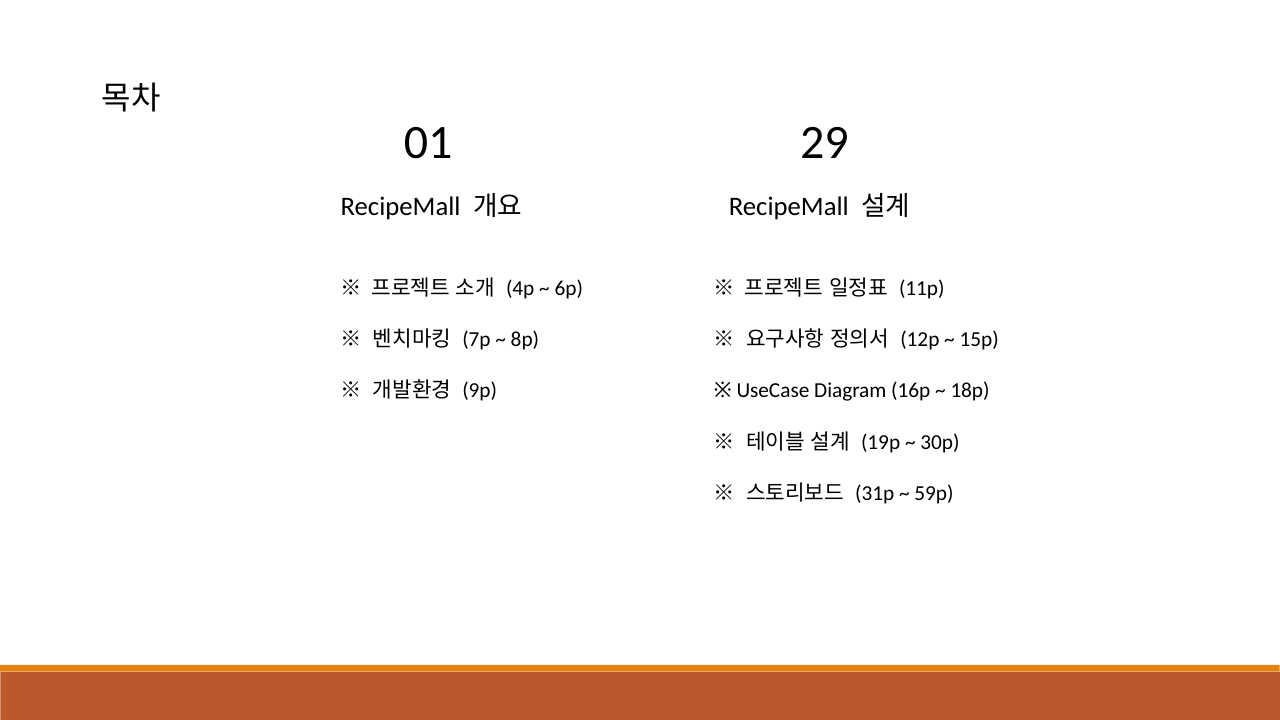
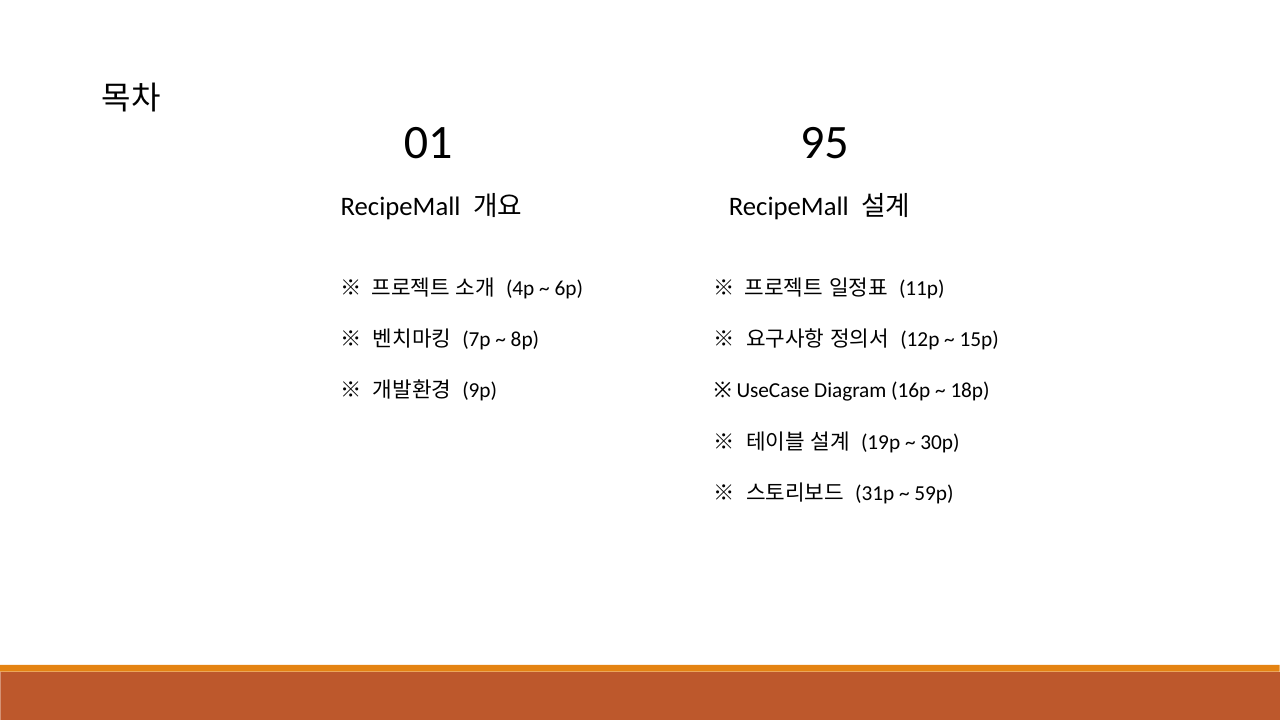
29: 29 -> 95
